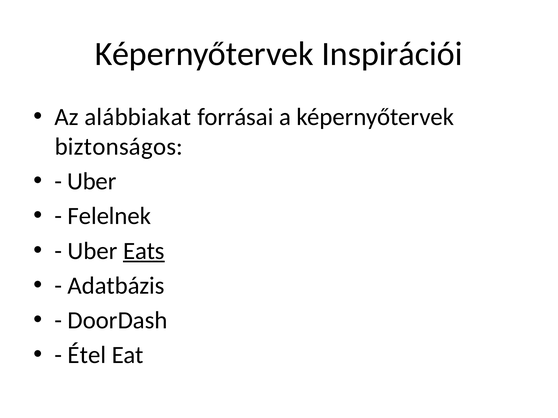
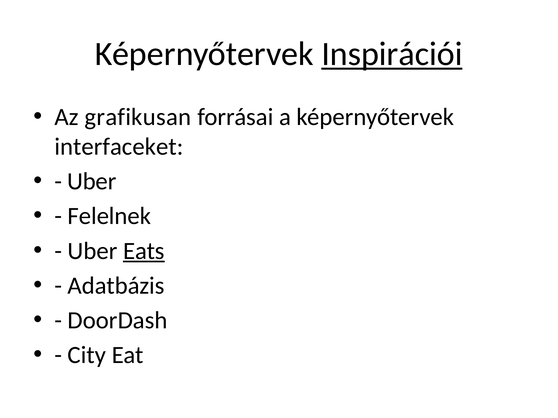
Inspirációi underline: none -> present
alábbiakat: alábbiakat -> grafikusan
biztonságos: biztonságos -> interfaceket
Étel: Étel -> City
